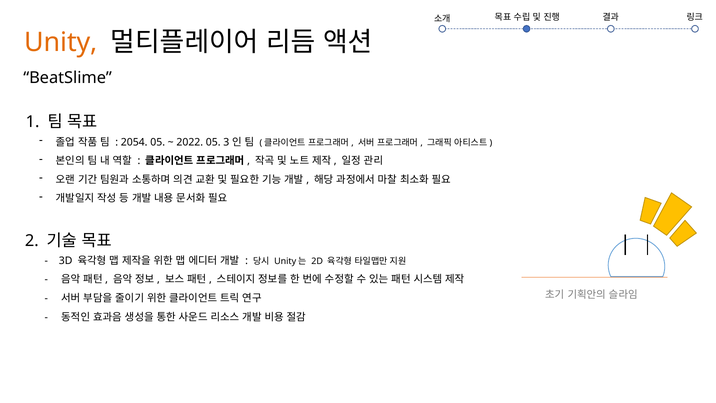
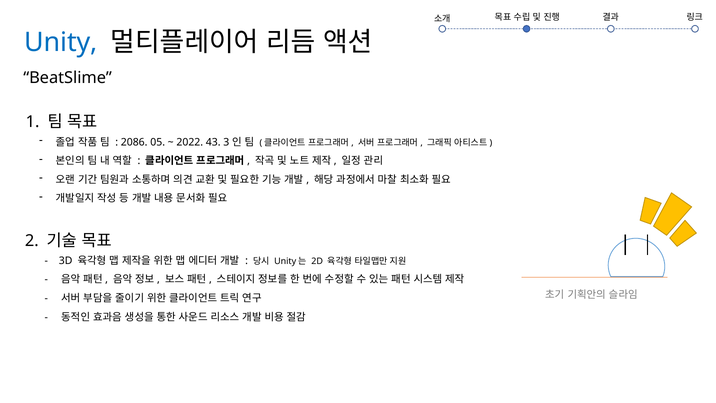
Unity colour: orange -> blue
2054: 2054 -> 2086
2022 05: 05 -> 43
